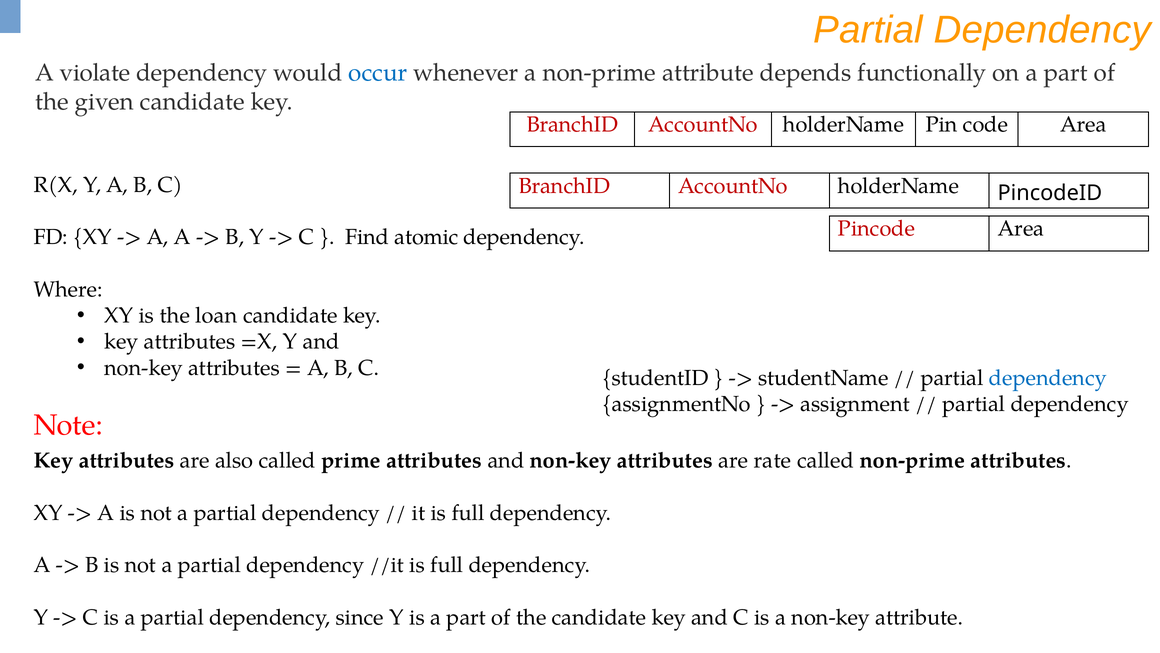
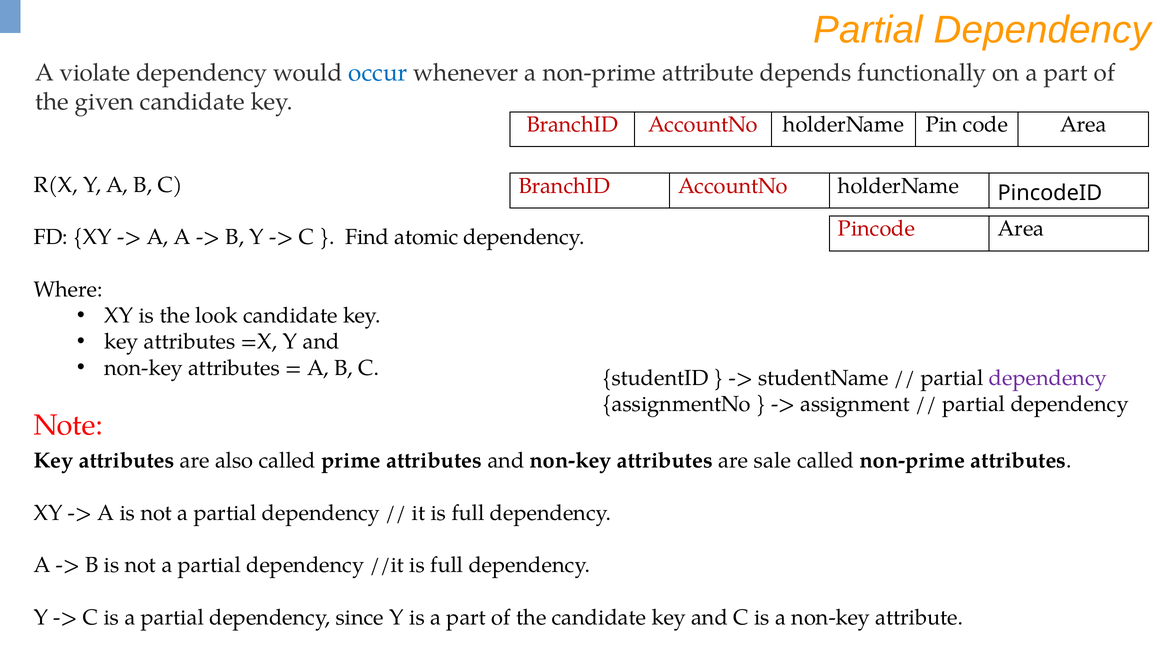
loan: loan -> look
dependency at (1048, 378) colour: blue -> purple
rate: rate -> sale
